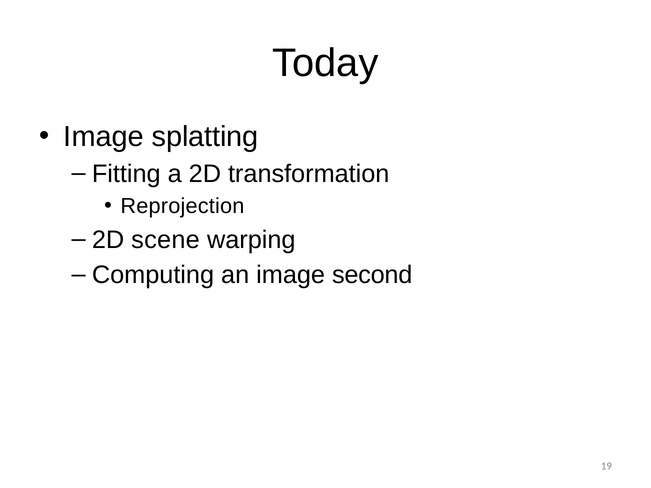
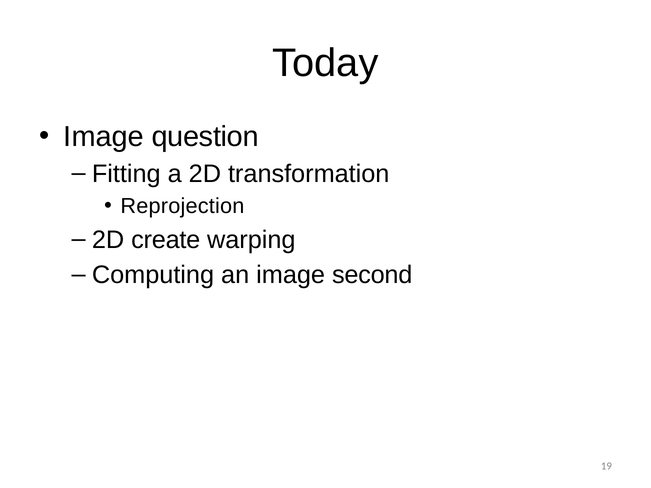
splatting: splatting -> question
scene: scene -> create
